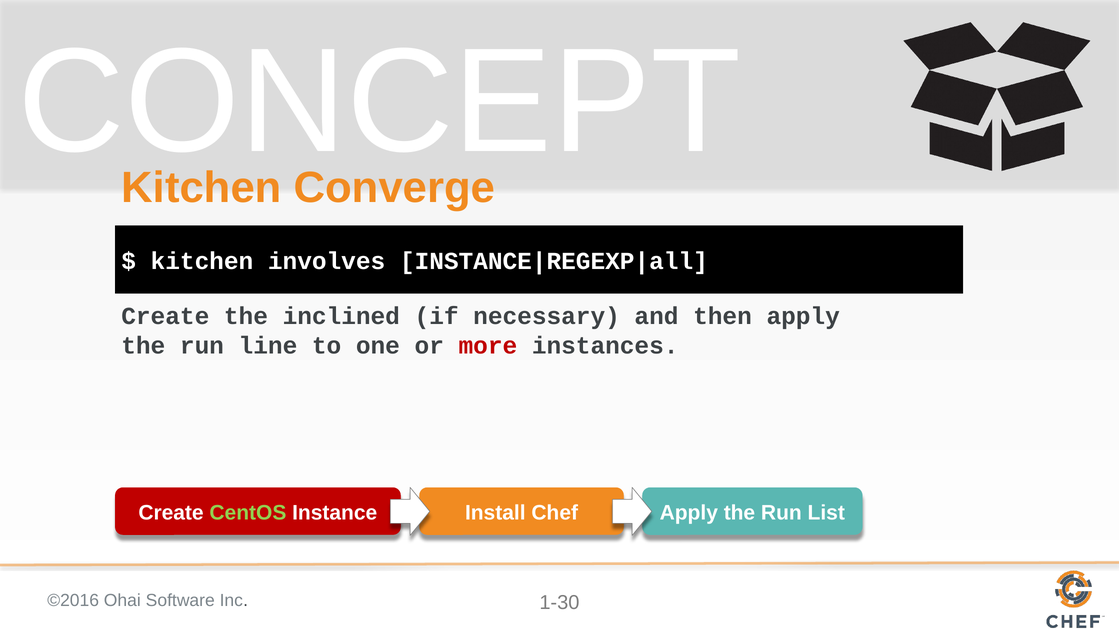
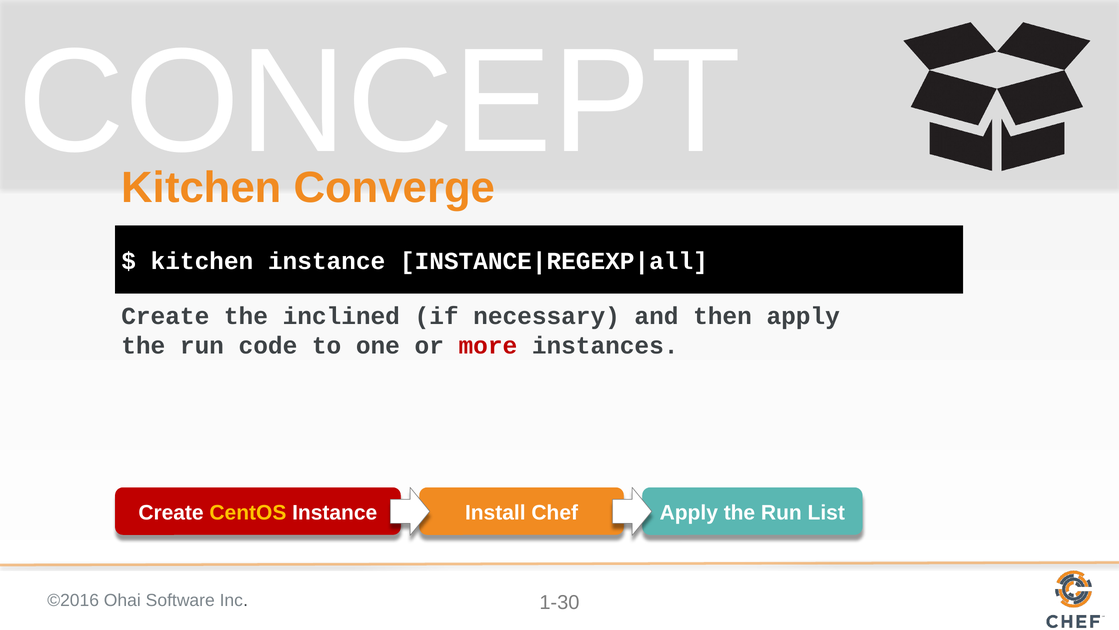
kitchen involves: involves -> instance
line: line -> code
CentOS colour: light green -> yellow
